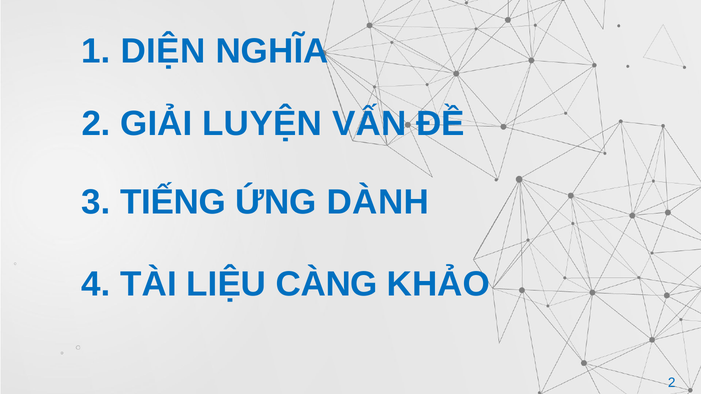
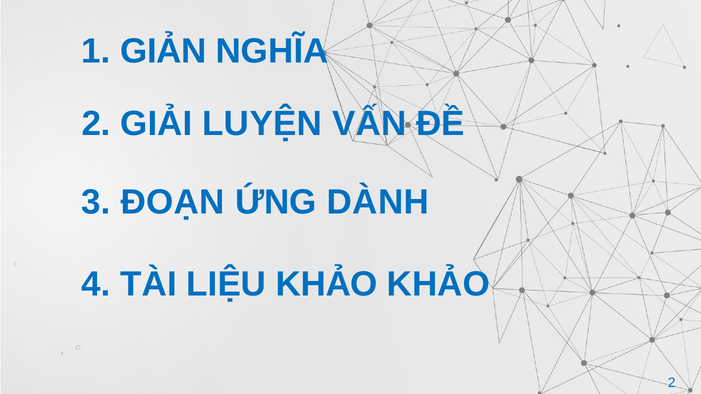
DIỆN: DIỆN -> GIẢN
TIẾNG: TIẾNG -> ĐOẠN
LIỆU CÀNG: CÀNG -> KHẢO
